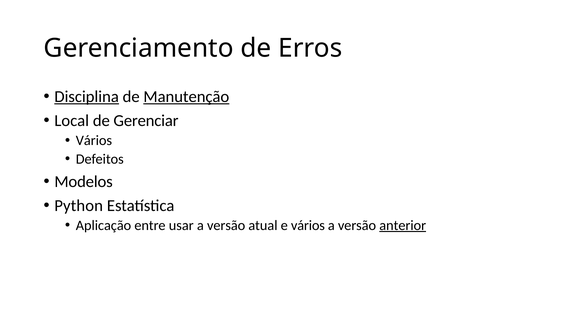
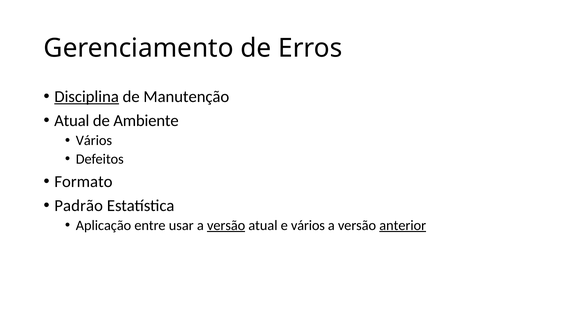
Manutenção underline: present -> none
Local at (72, 121): Local -> Atual
Gerenciar: Gerenciar -> Ambiente
Modelos: Modelos -> Formato
Python: Python -> Padrão
versão at (226, 225) underline: none -> present
